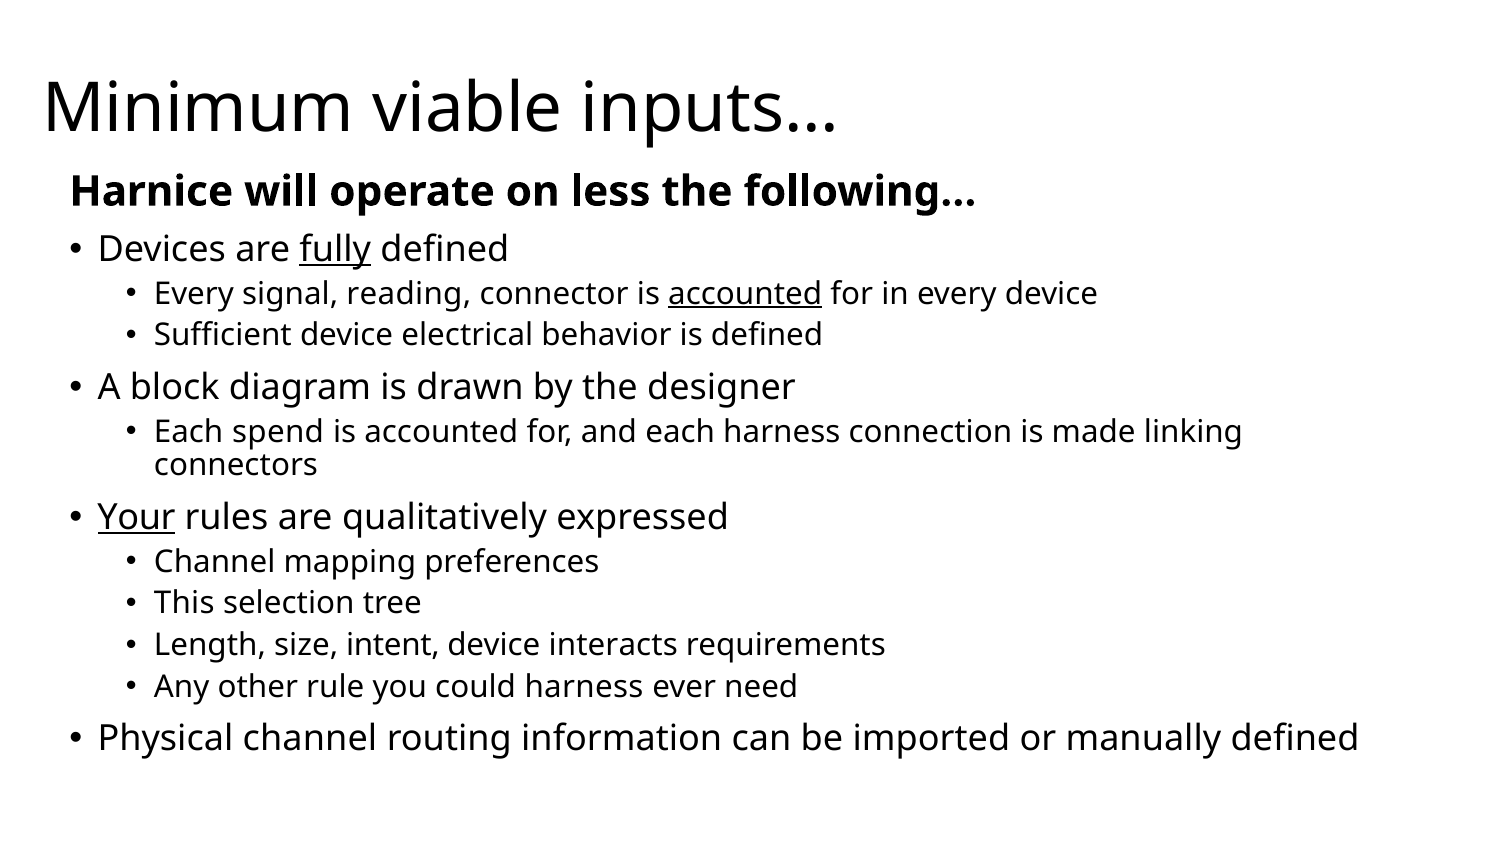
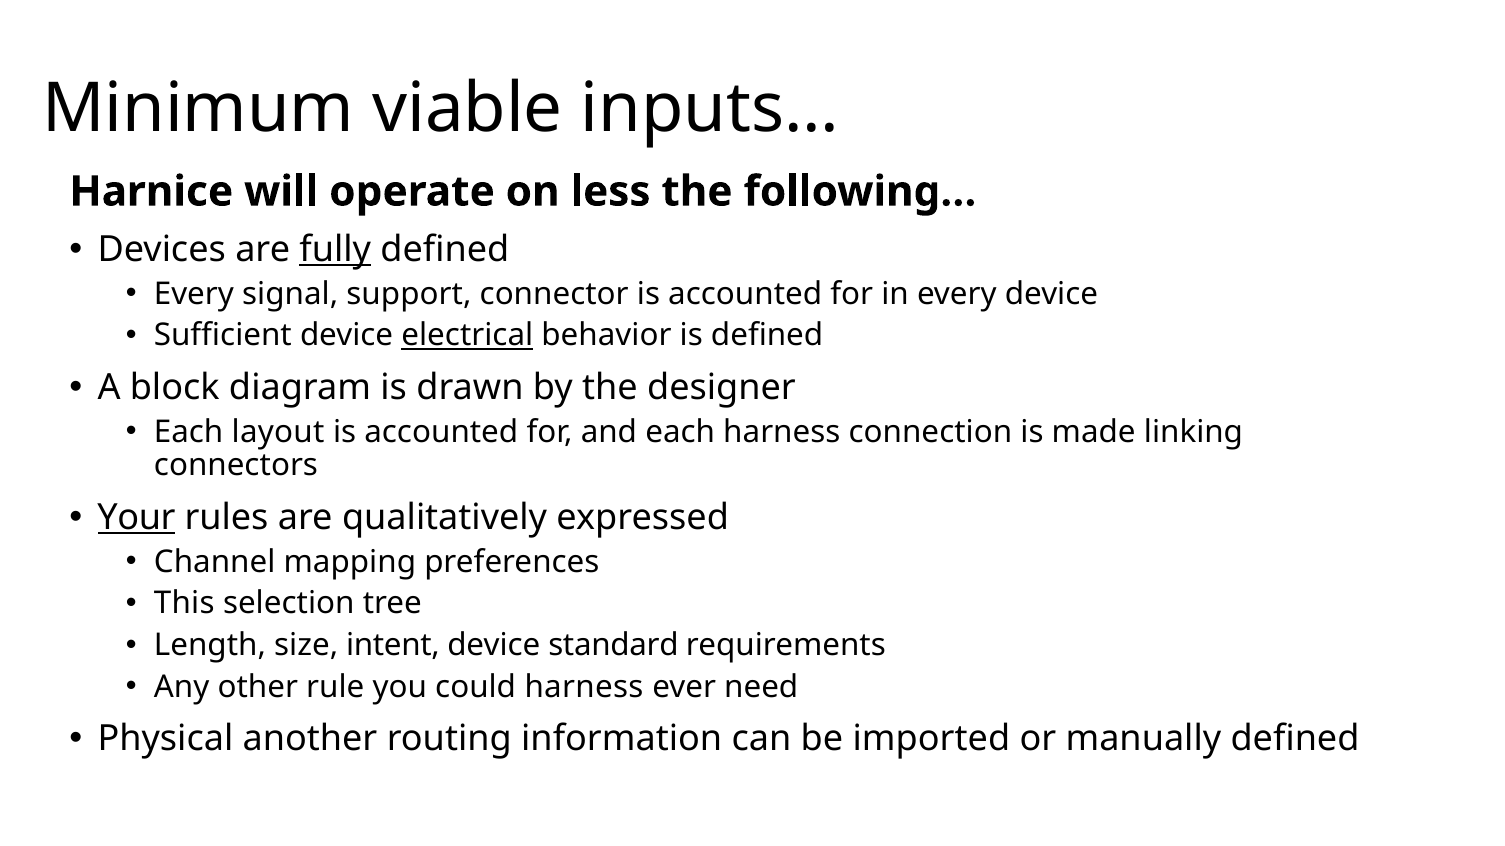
reading: reading -> support
accounted at (745, 294) underline: present -> none
electrical underline: none -> present
spend: spend -> layout
interacts: interacts -> standard
Physical channel: channel -> another
